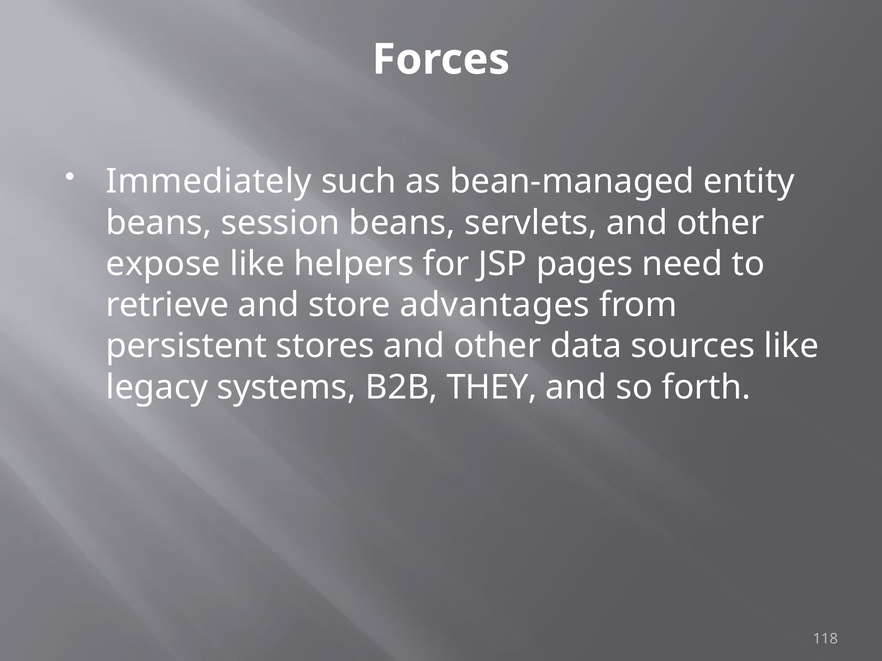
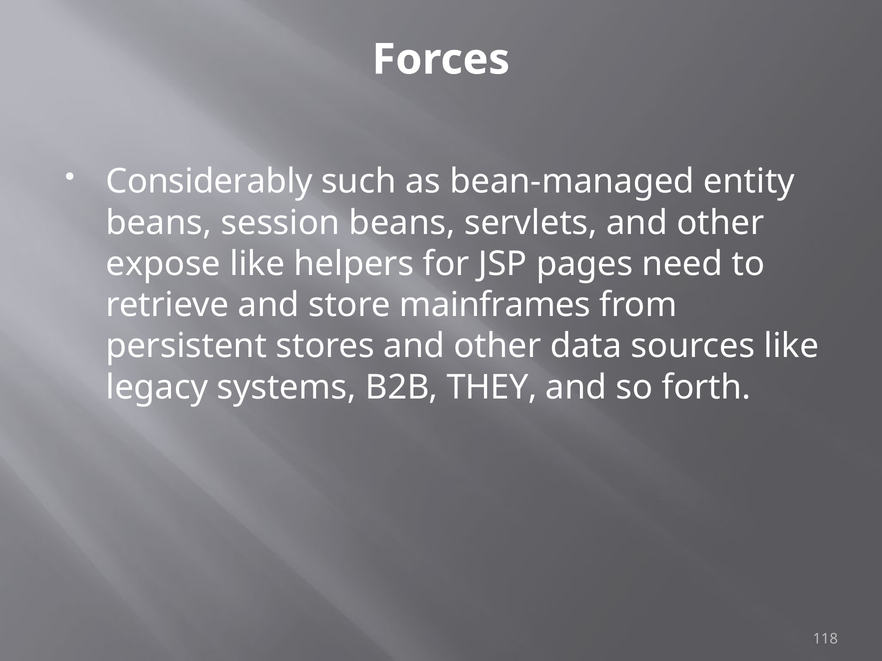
Immediately: Immediately -> Considerably
advantages: advantages -> mainframes
